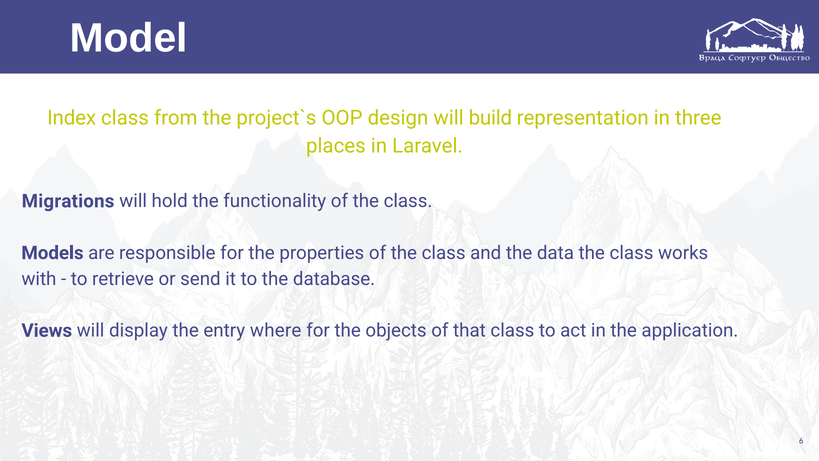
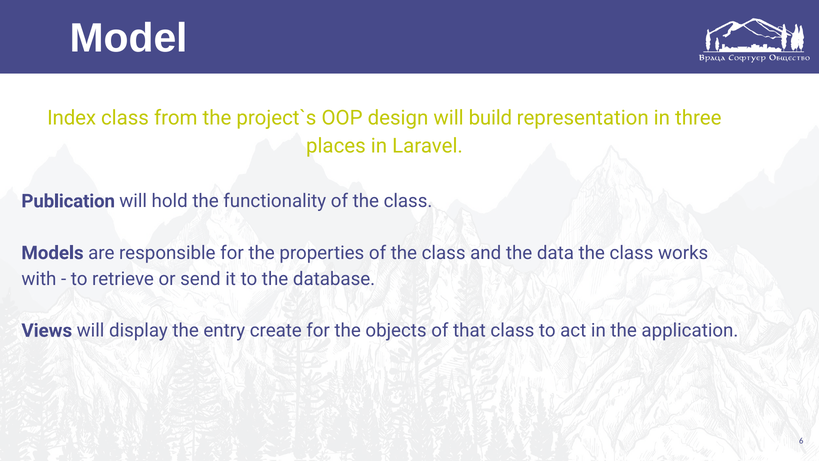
Migrations: Migrations -> Publication
where: where -> create
